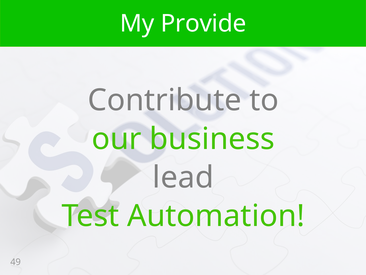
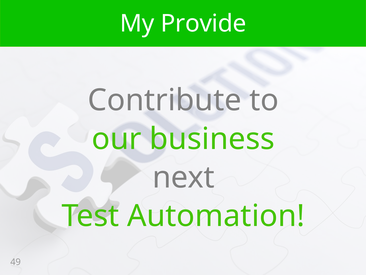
lead: lead -> next
